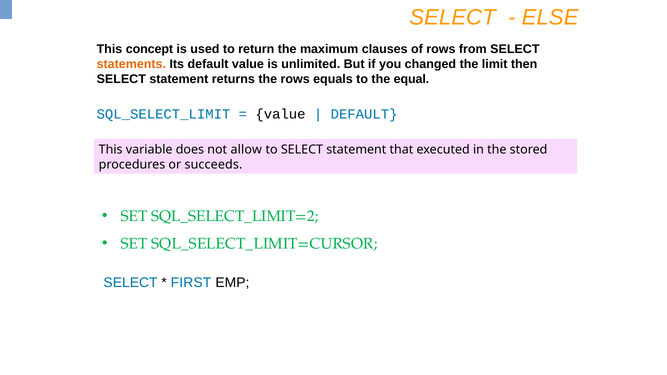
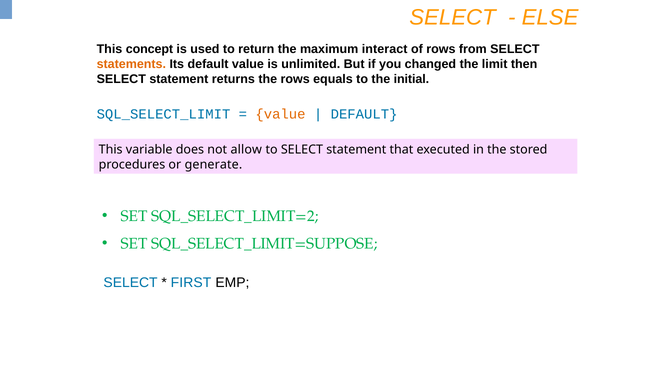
clauses: clauses -> interact
equal: equal -> initial
value at (280, 114) colour: black -> orange
succeeds: succeeds -> generate
SQL_SELECT_LIMIT=CURSOR: SQL_SELECT_LIMIT=CURSOR -> SQL_SELECT_LIMIT=SUPPOSE
